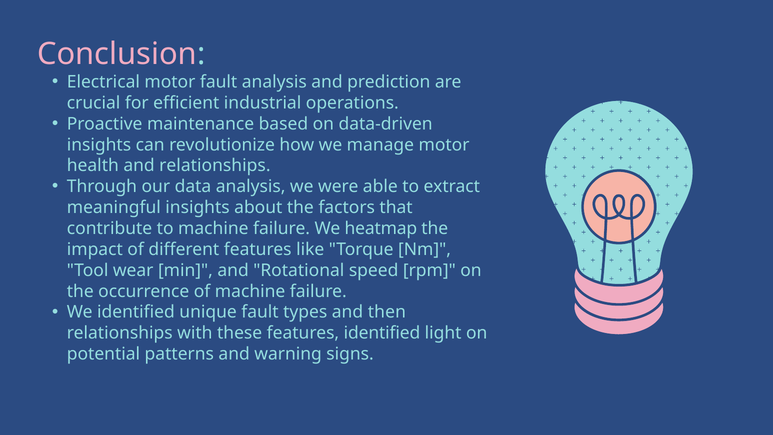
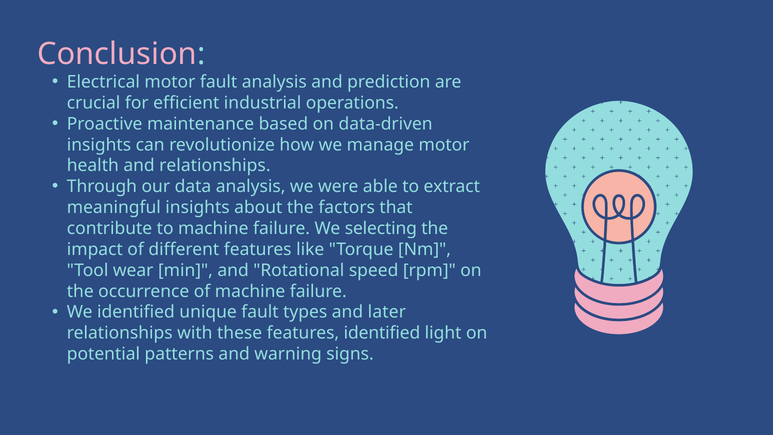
heatmap: heatmap -> selecting
then: then -> later
